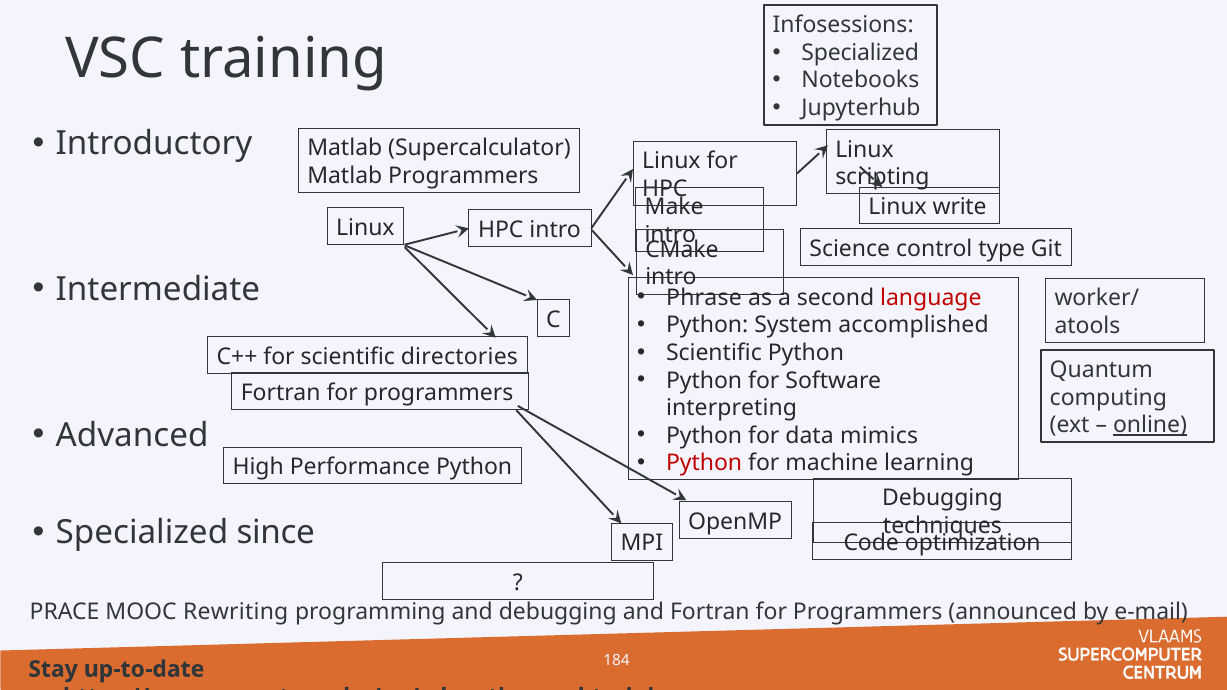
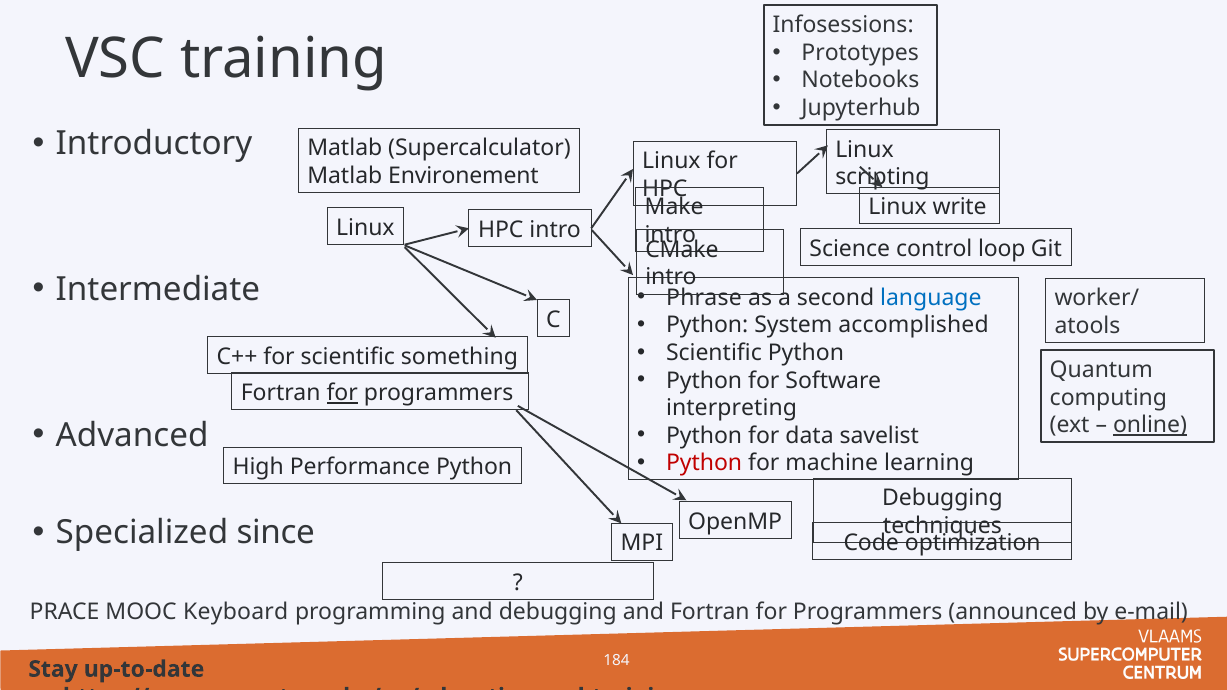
Specialized at (860, 53): Specialized -> Prototypes
Matlab Programmers: Programmers -> Environement
type: type -> loop
language colour: red -> blue
directories: directories -> something
for at (342, 393) underline: none -> present
mimics: mimics -> savelist
Rewriting: Rewriting -> Keyboard
